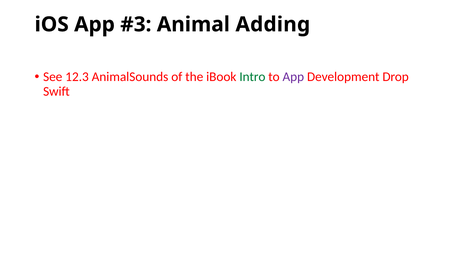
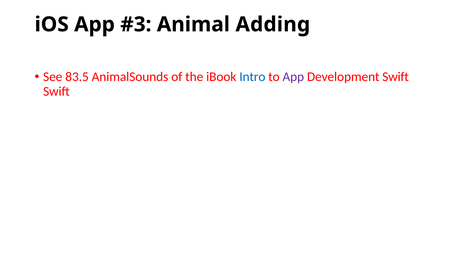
12.3: 12.3 -> 83.5
Intro colour: green -> blue
Development Drop: Drop -> Swift
